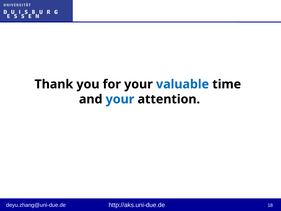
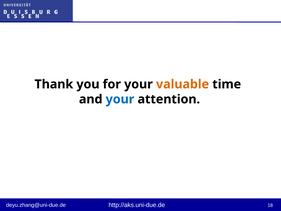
valuable colour: blue -> orange
